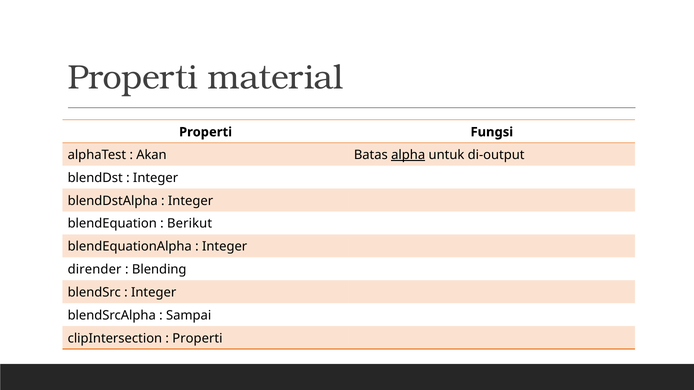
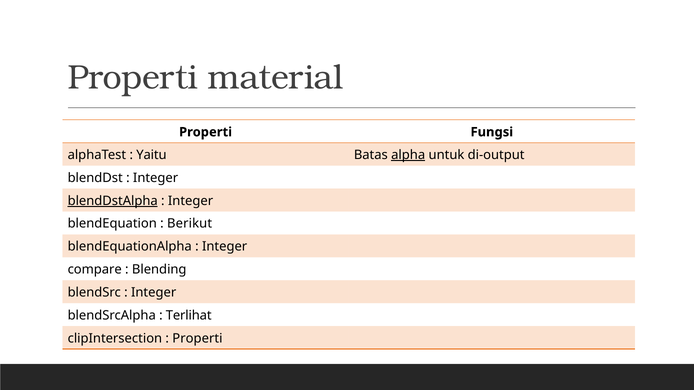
Akan: Akan -> Yaitu
blendDstAlpha underline: none -> present
dirender: dirender -> compare
Sampai: Sampai -> Terlihat
